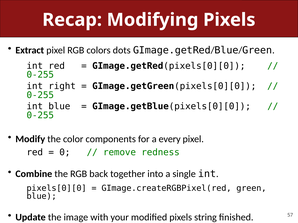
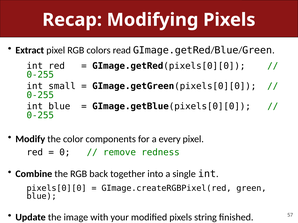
dots: dots -> read
right: right -> small
